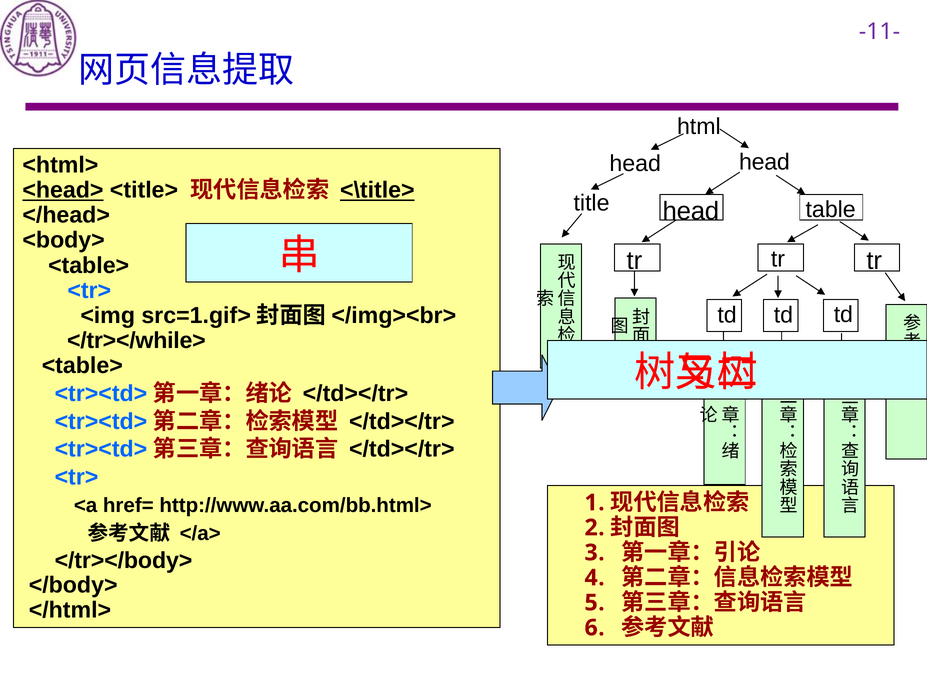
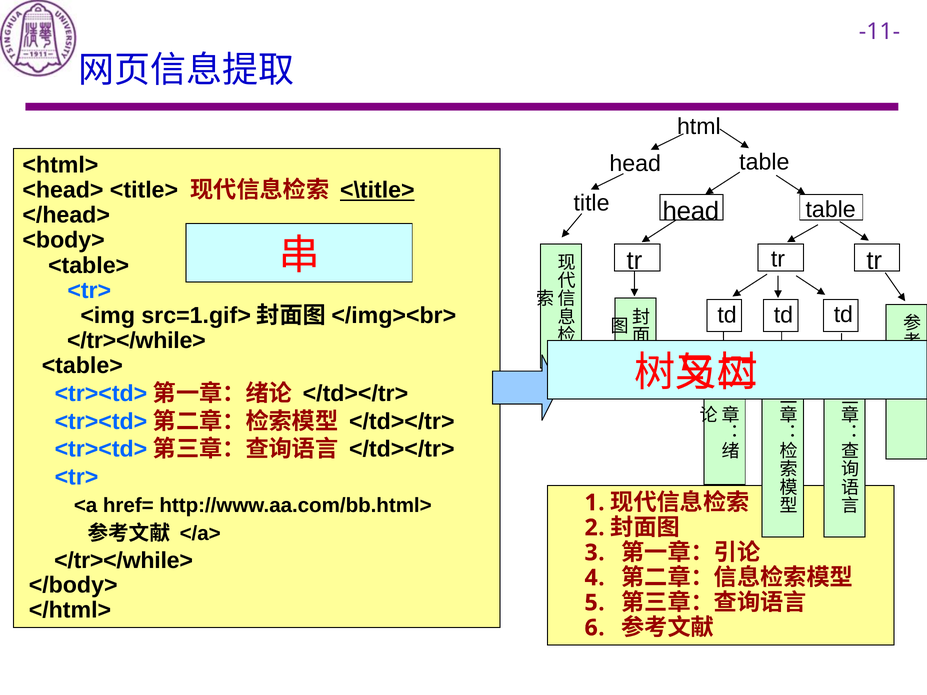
head head: head -> table
<head> underline: present -> none
</tr></body> at (123, 561): </tr></body> -> </tr></while>
